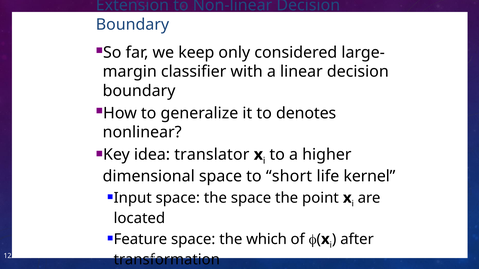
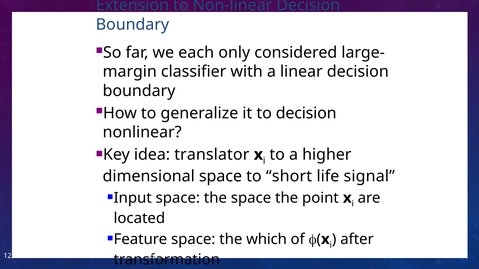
keep: keep -> each
to denotes: denotes -> decision
kernel: kernel -> signal
